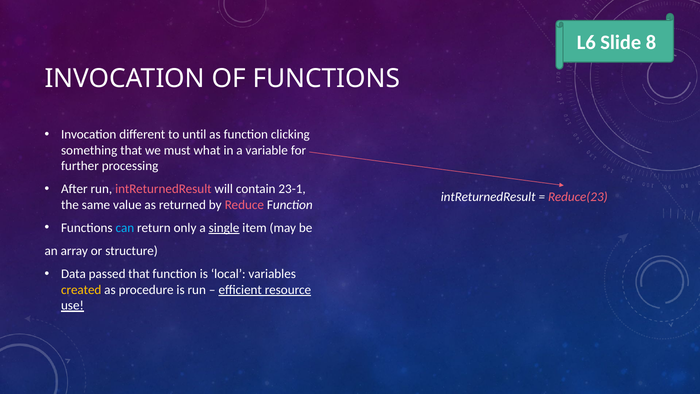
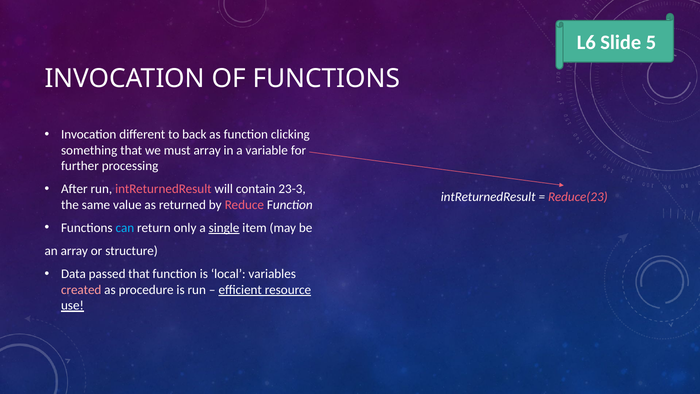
8: 8 -> 5
until: until -> back
must what: what -> array
23-1: 23-1 -> 23-3
created colour: yellow -> pink
